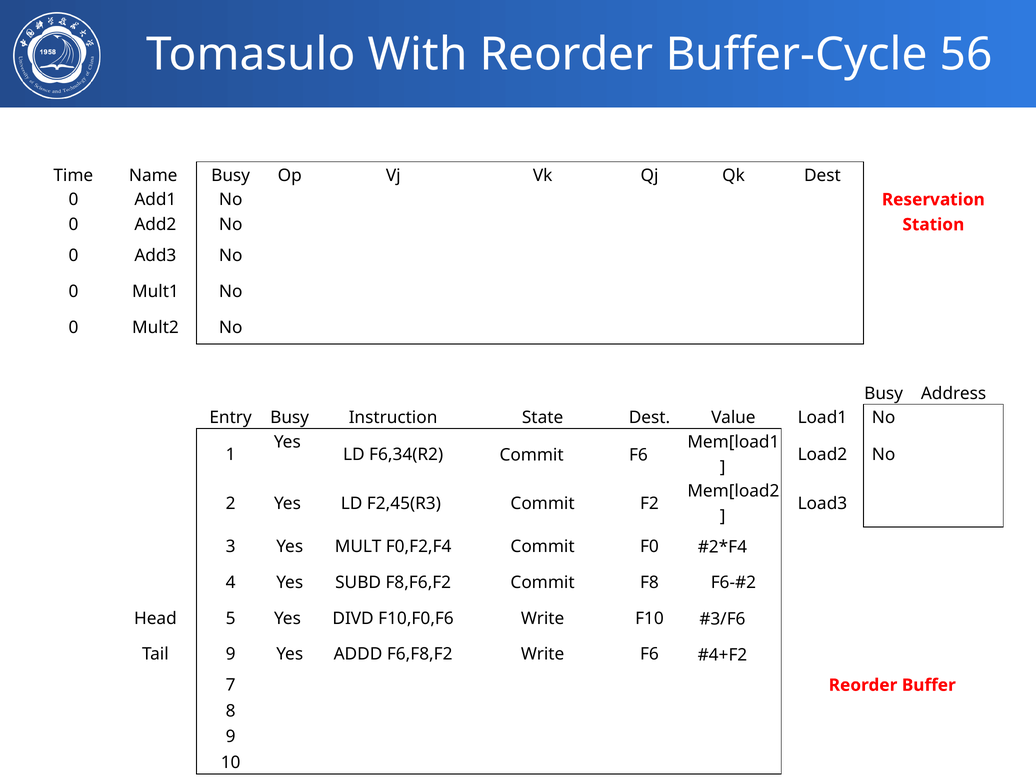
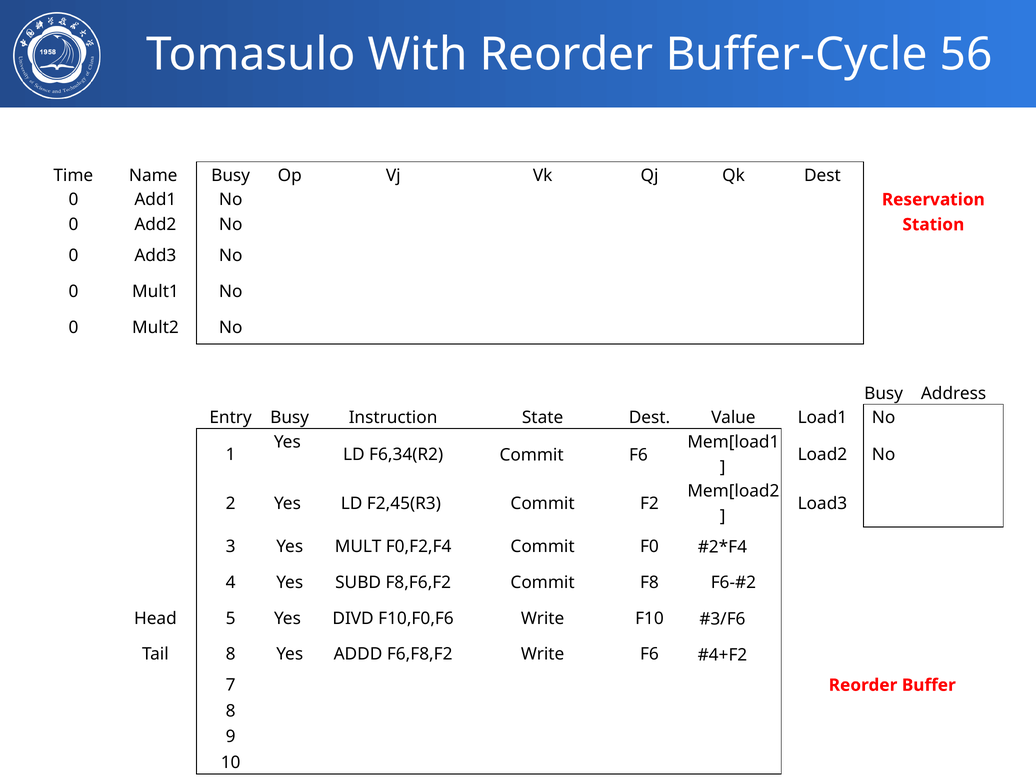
Tail 9: 9 -> 8
